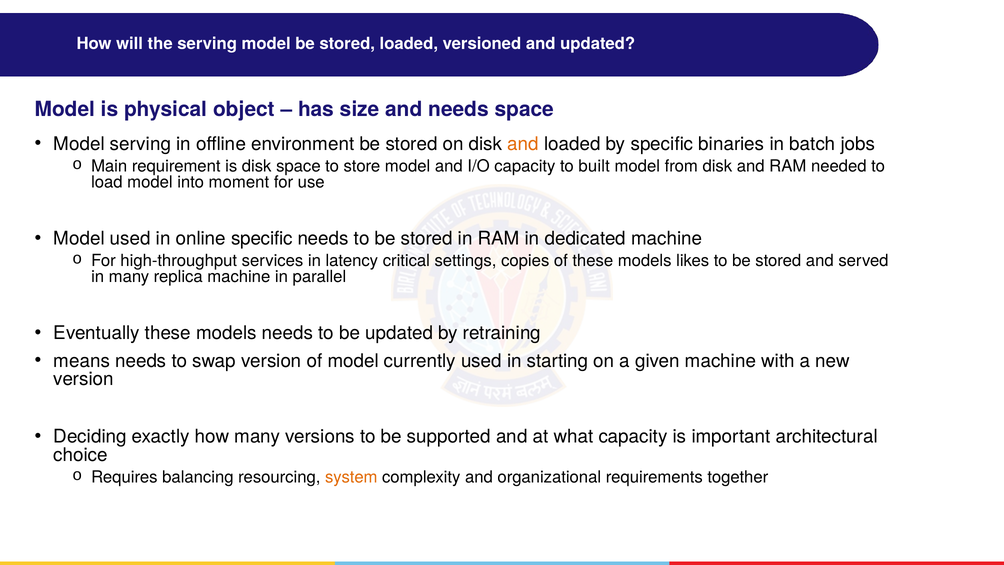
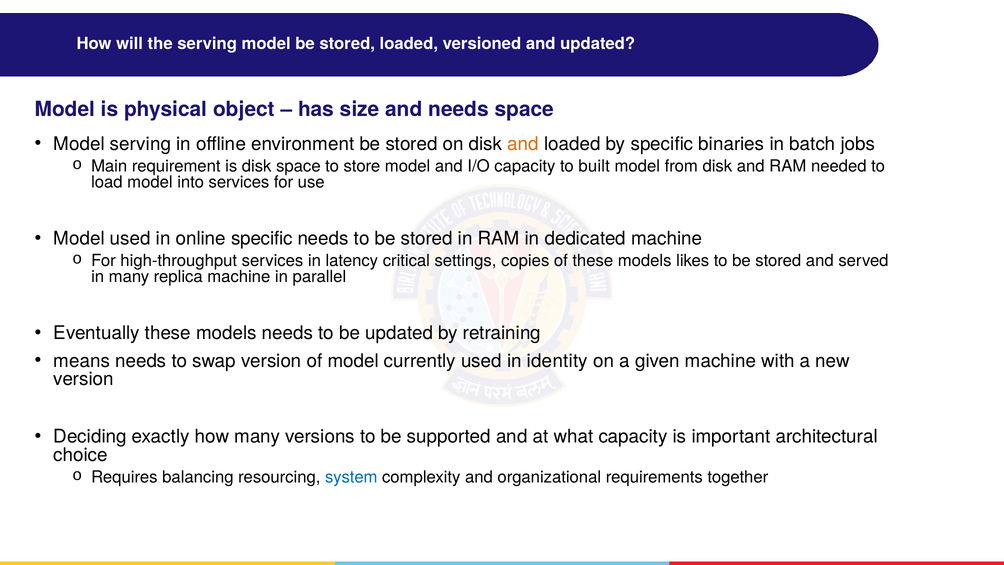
into moment: moment -> services
starting: starting -> identity
system colour: orange -> blue
